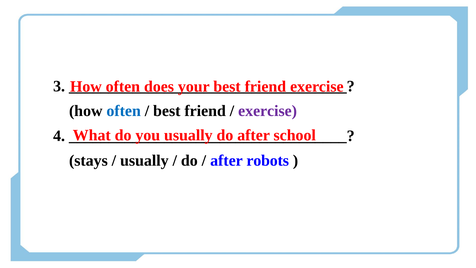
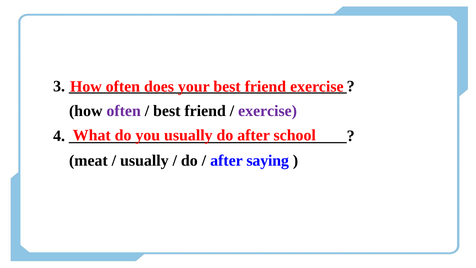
often at (124, 111) colour: blue -> purple
stays: stays -> meat
robots: robots -> saying
